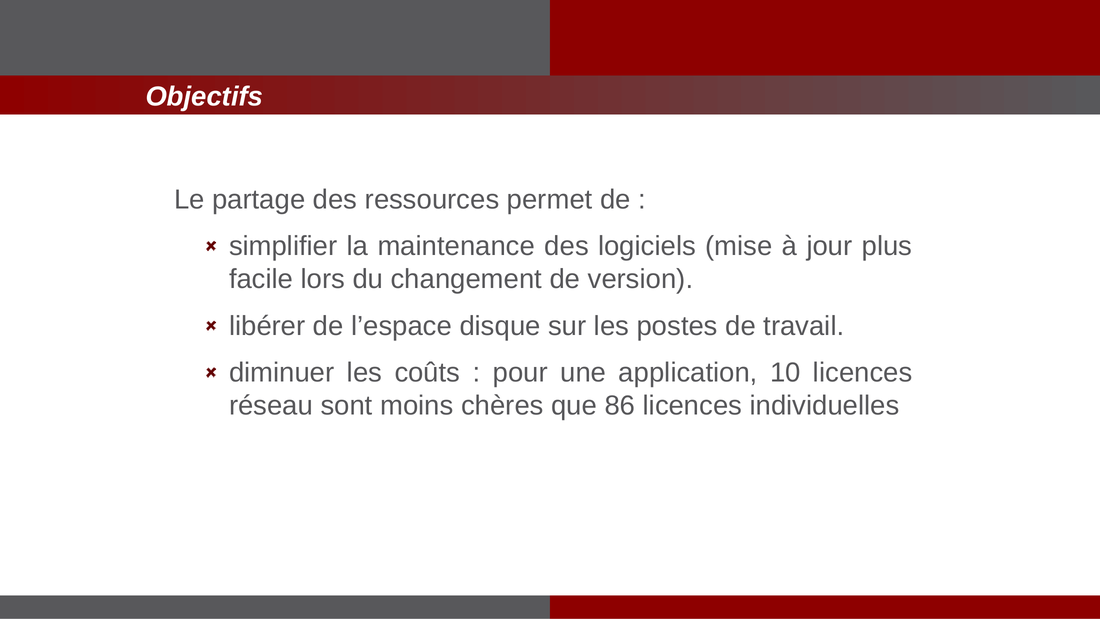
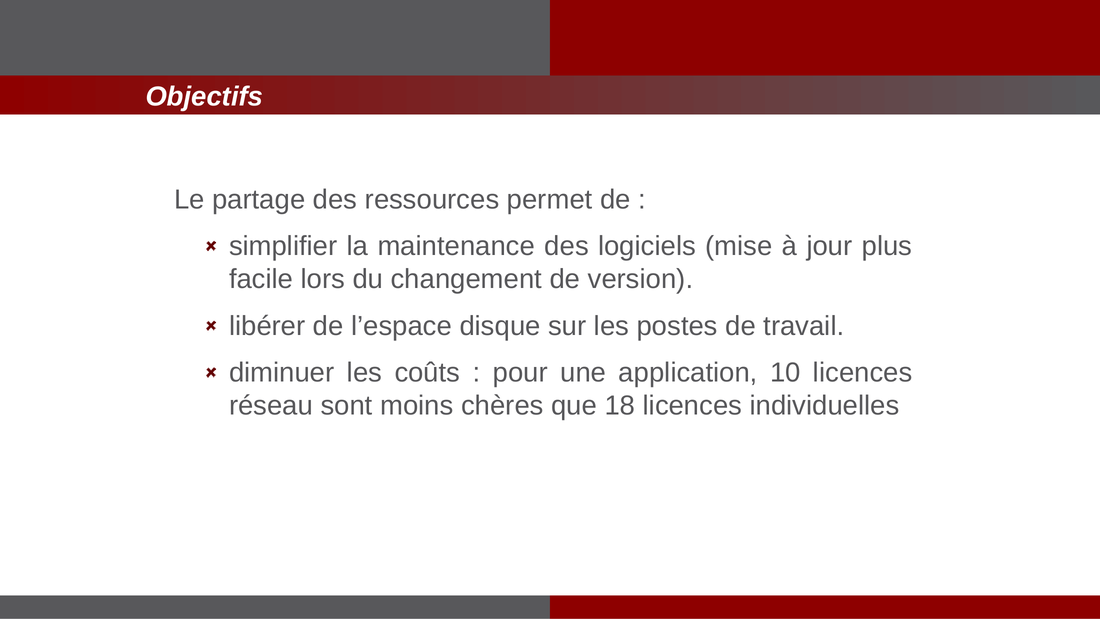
86: 86 -> 18
